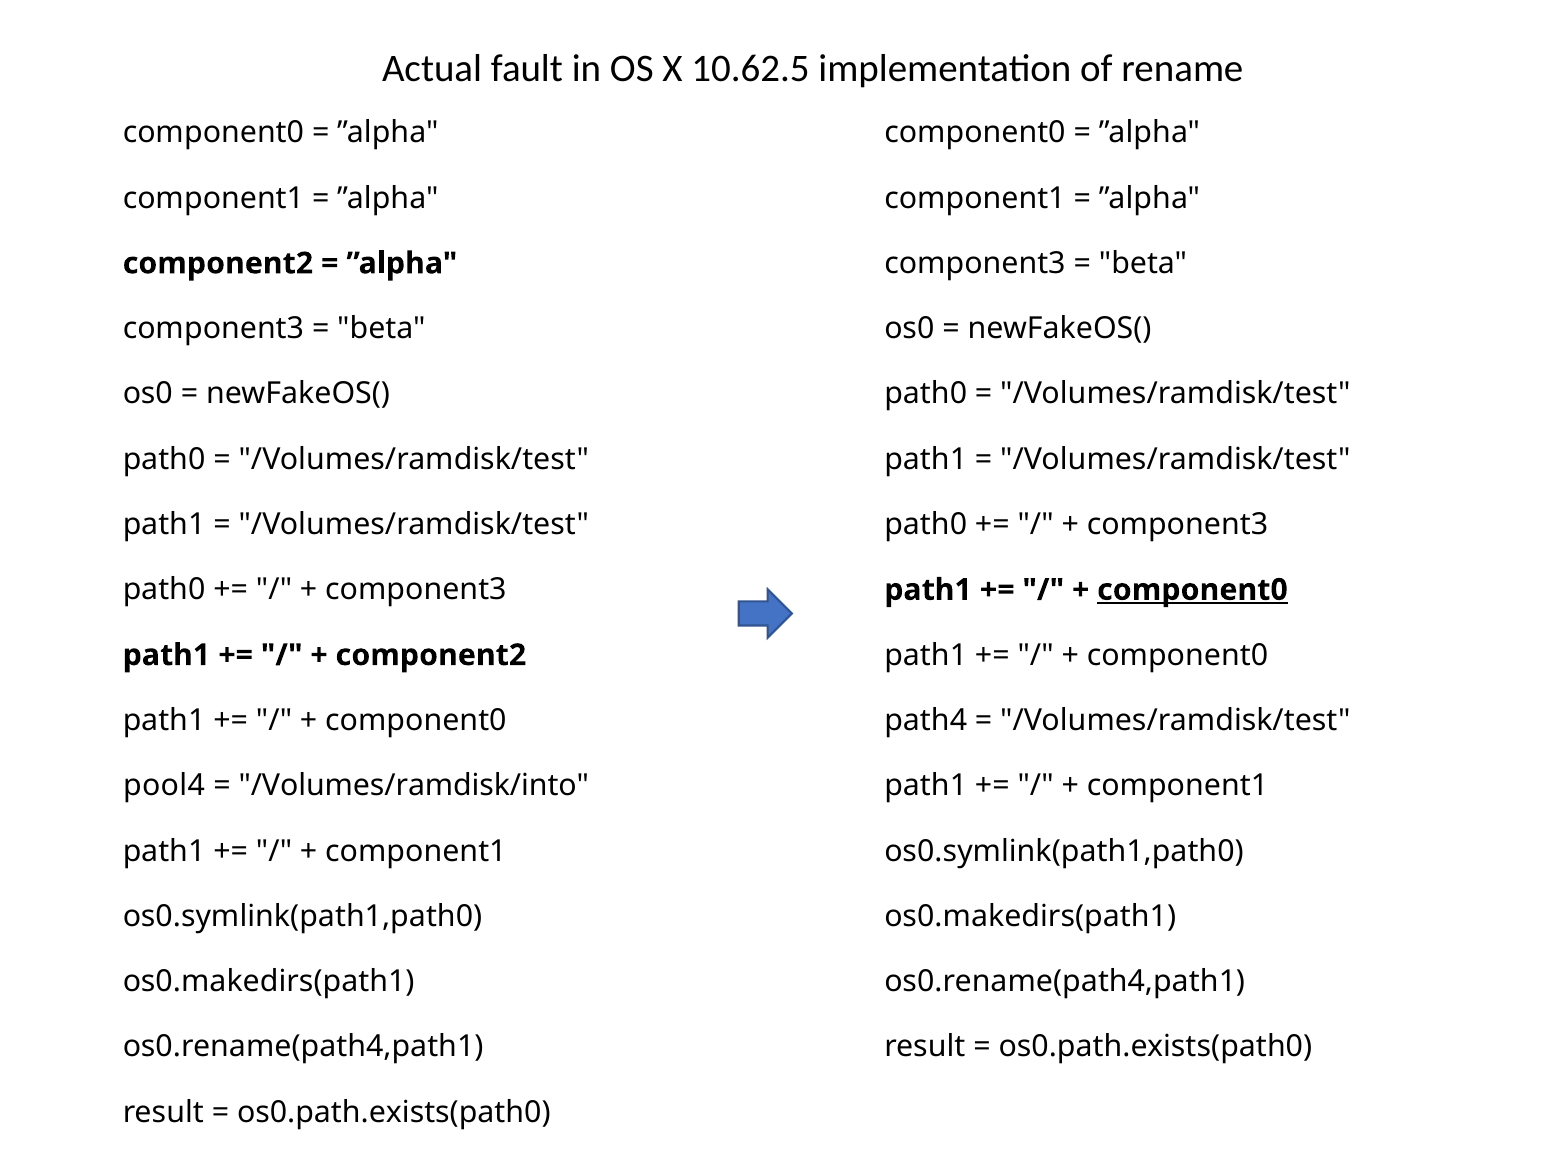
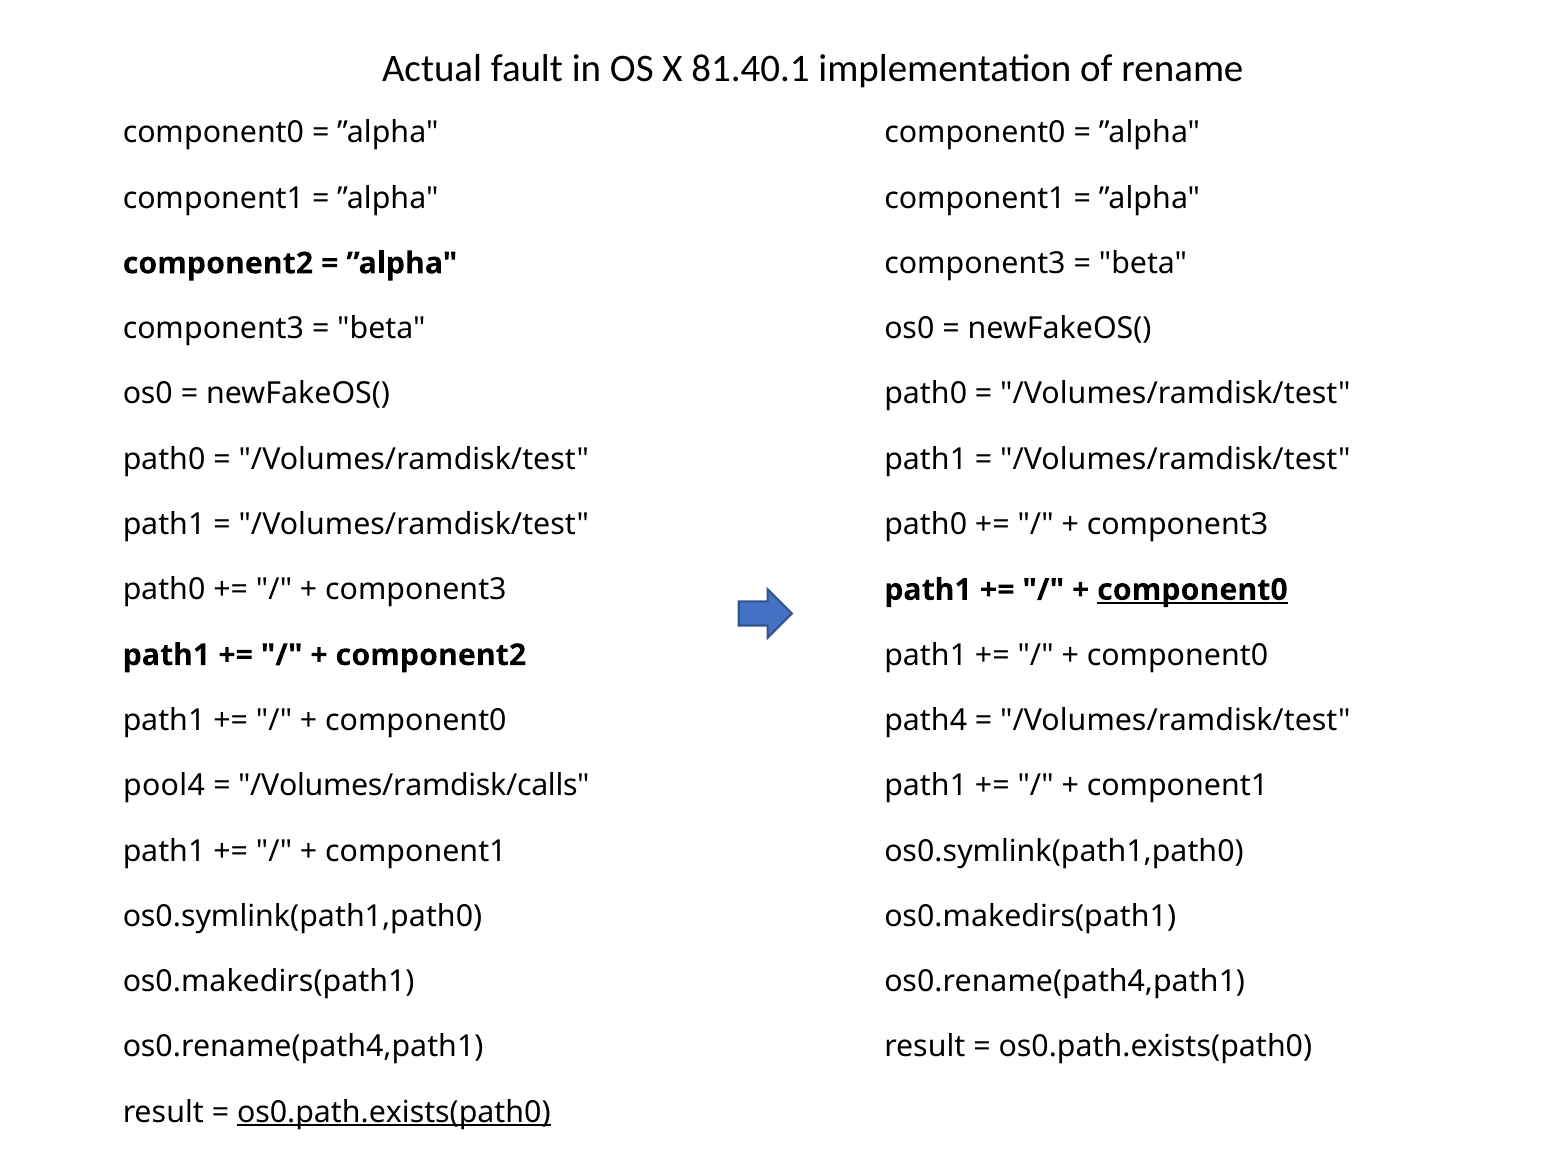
10.62.5: 10.62.5 -> 81.40.1
/Volumes/ramdisk/into: /Volumes/ramdisk/into -> /Volumes/ramdisk/calls
os0.path.exists(path0 at (394, 1112) underline: none -> present
